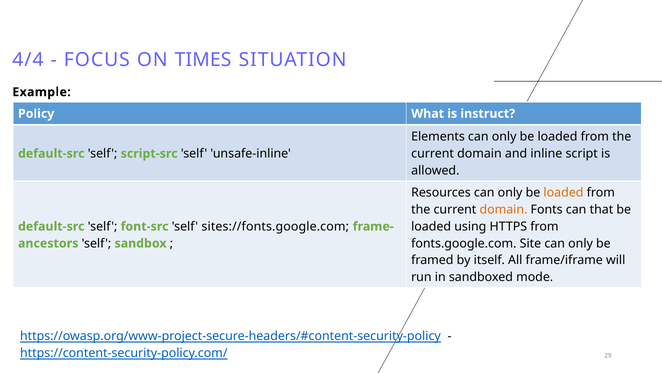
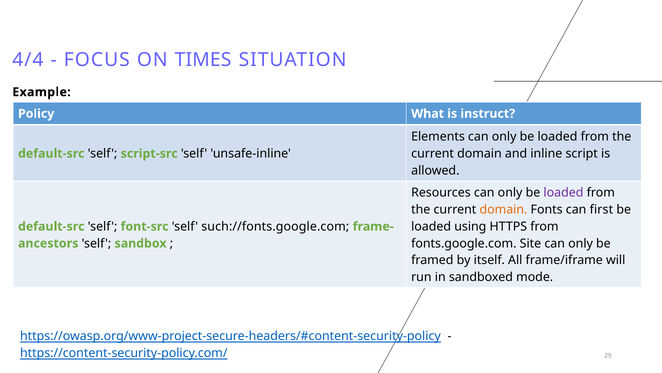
loaded at (563, 192) colour: orange -> purple
that: that -> first
sites://fonts.google.com: sites://fonts.google.com -> such://fonts.google.com
